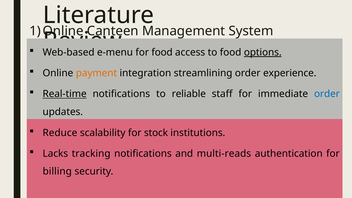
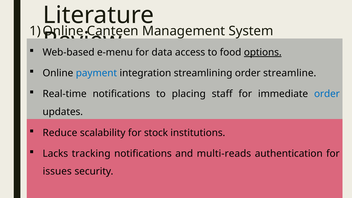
for food: food -> data
payment colour: orange -> blue
experience: experience -> streamline
Real-time underline: present -> none
reliable: reliable -> placing
billing: billing -> issues
